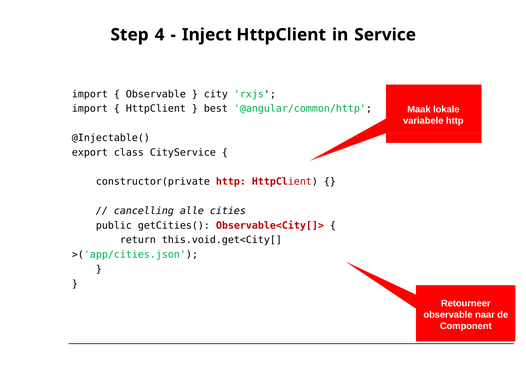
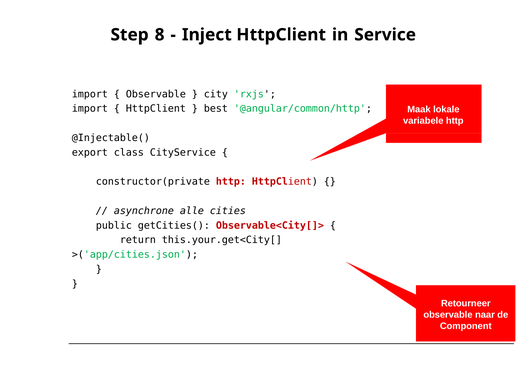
4: 4 -> 8
cancelling: cancelling -> asynchrone
this.void.get<City[: this.void.get<City[ -> this.your.get<City[
